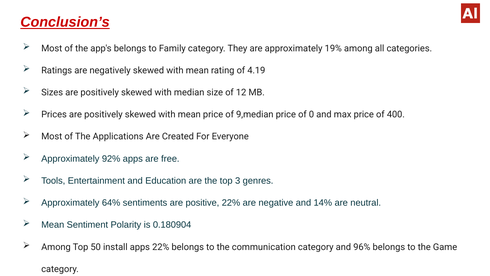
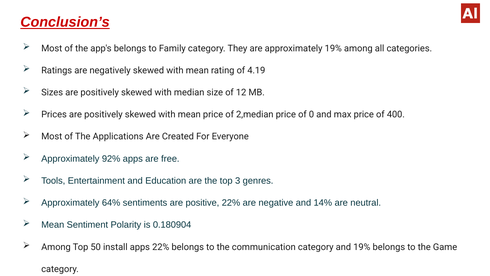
9,median: 9,median -> 2,median
and 96%: 96% -> 19%
